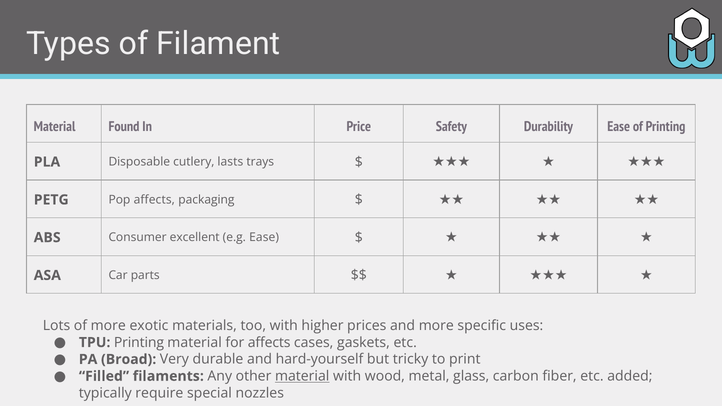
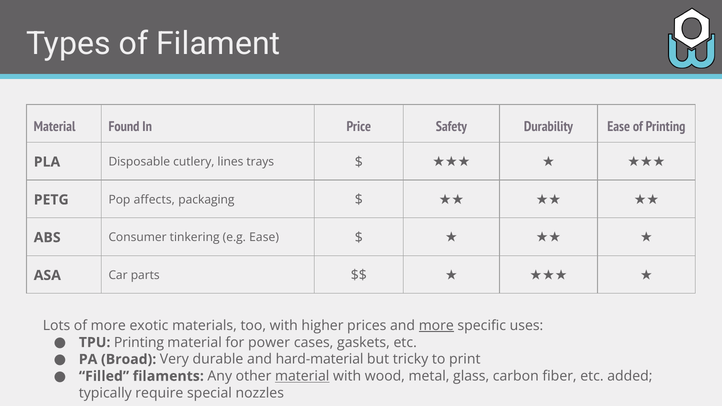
lasts: lasts -> lines
excellent: excellent -> tinkering
more at (436, 326) underline: none -> present
for affects: affects -> power
hard-yourself: hard-yourself -> hard-material
